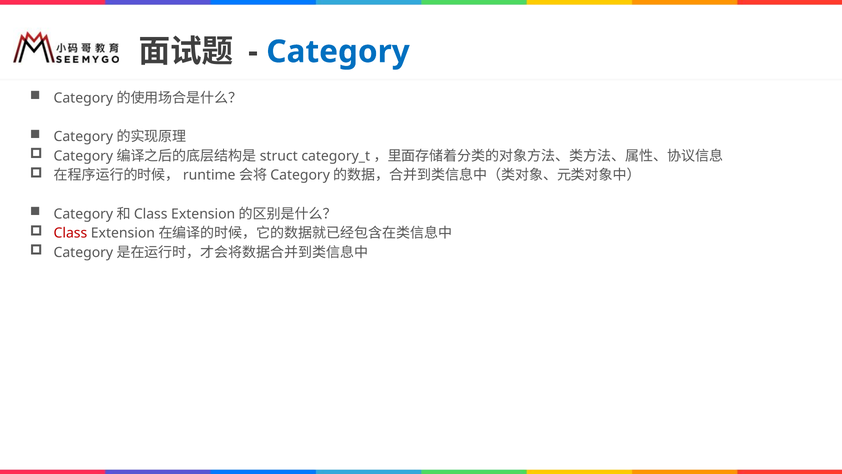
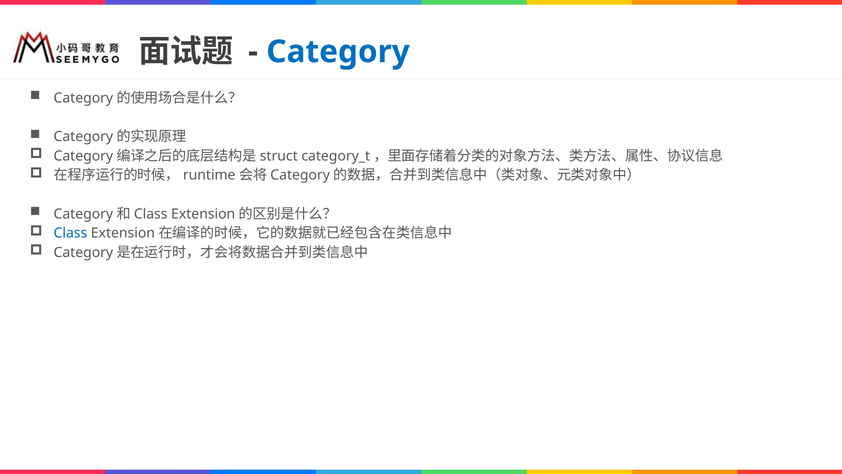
Class colour: red -> blue
